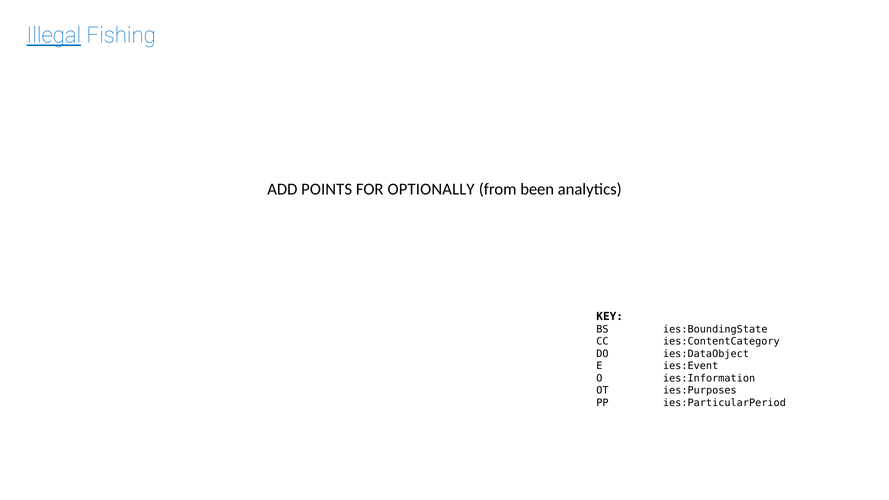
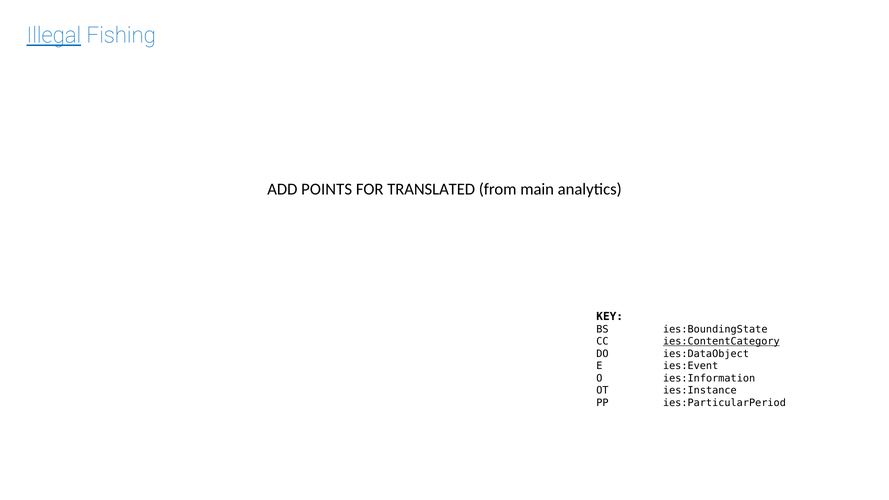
OPTIONALLY: OPTIONALLY -> TRANSLATED
been: been -> main
ies:ContentCategory underline: none -> present
ies:Purposes: ies:Purposes -> ies:Instance
